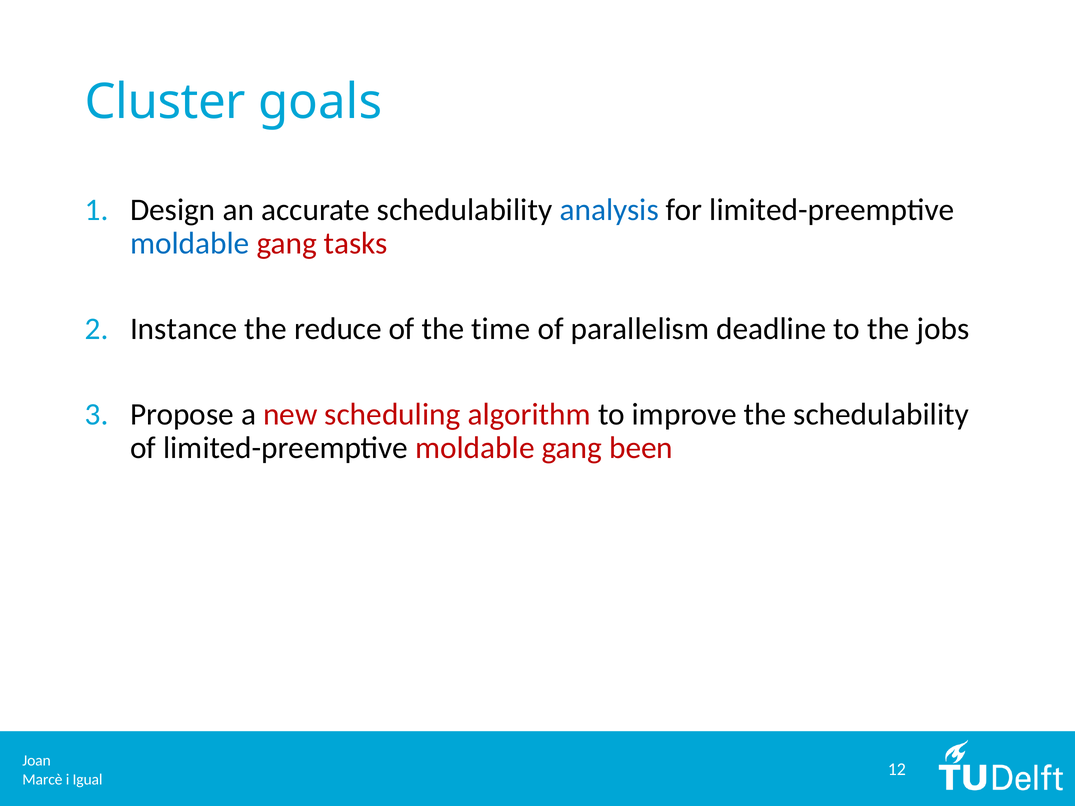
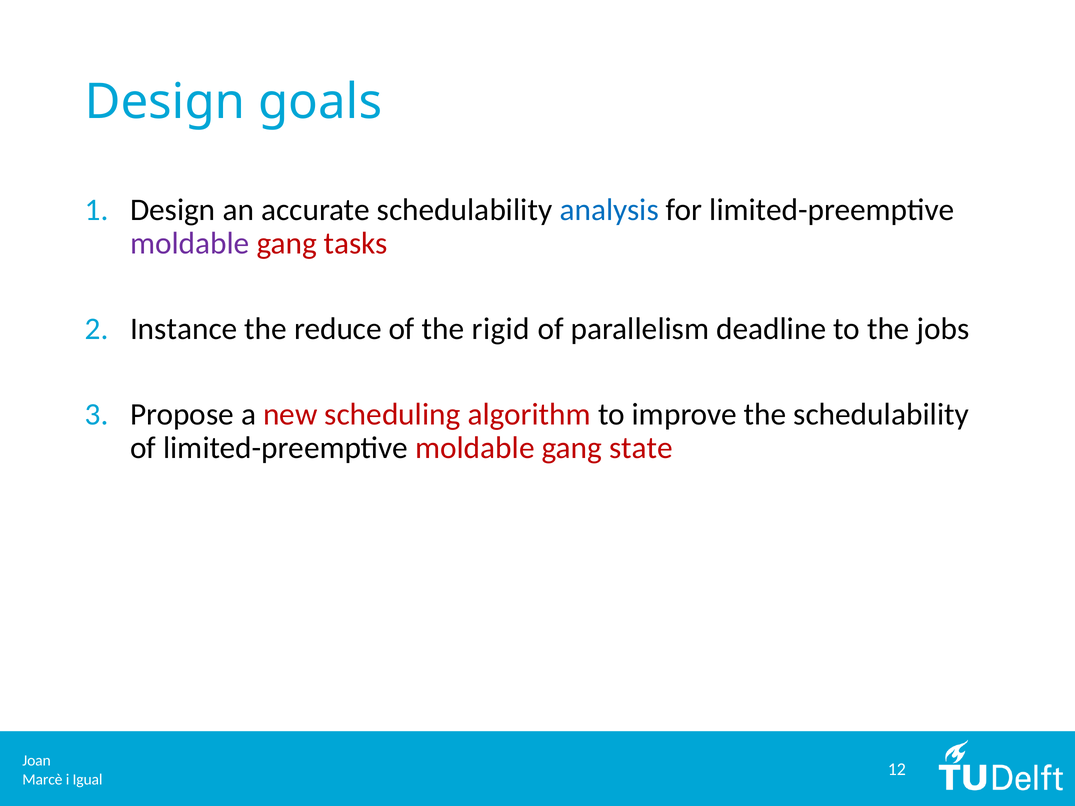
Cluster at (165, 102): Cluster -> Design
moldable at (190, 244) colour: blue -> purple
time: time -> rigid
been: been -> state
